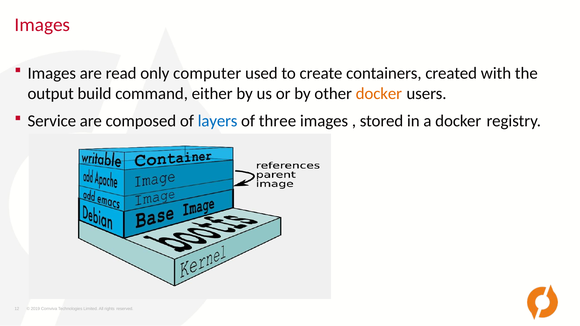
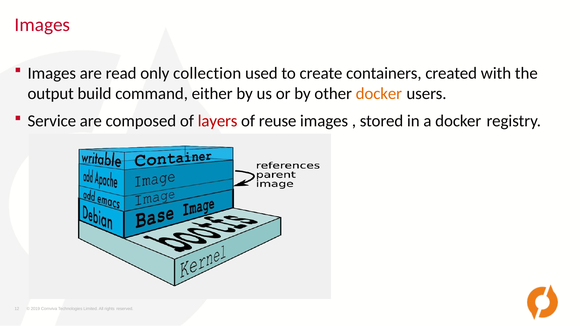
computer: computer -> collection
layers colour: blue -> red
three: three -> reuse
